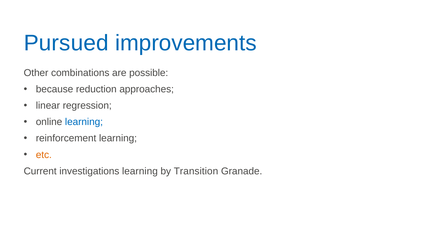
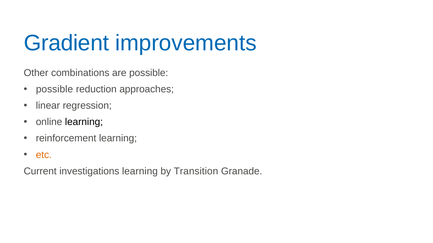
Pursued: Pursued -> Gradient
because at (55, 89): because -> possible
learning at (84, 122) colour: blue -> black
